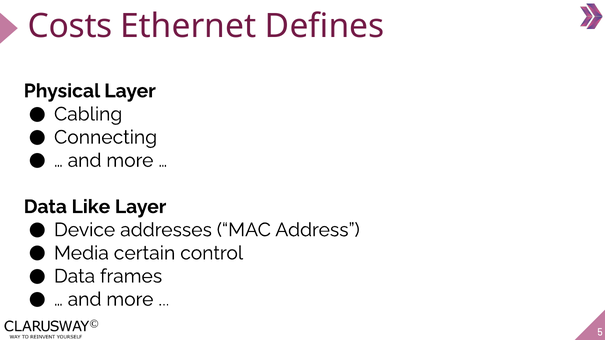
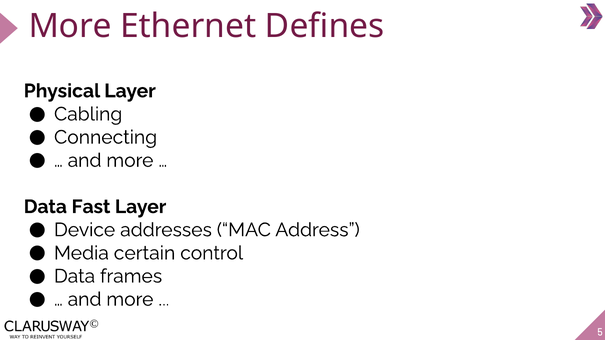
Costs at (70, 26): Costs -> More
Like: Like -> Fast
